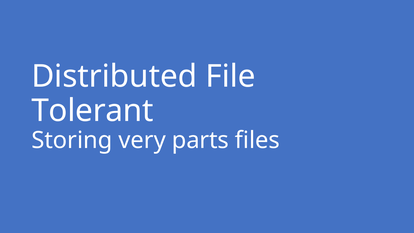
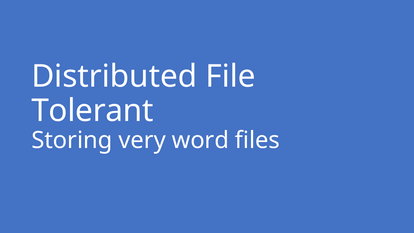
parts: parts -> word
